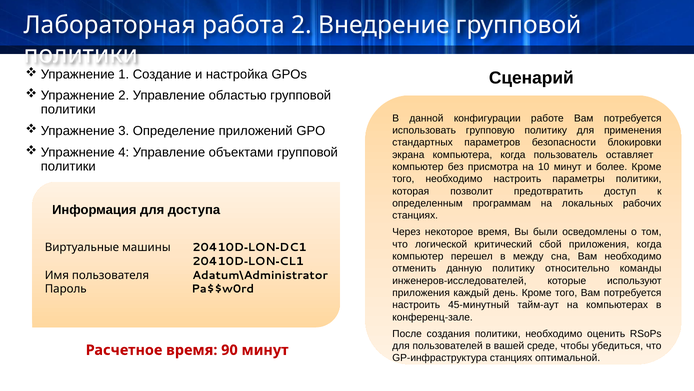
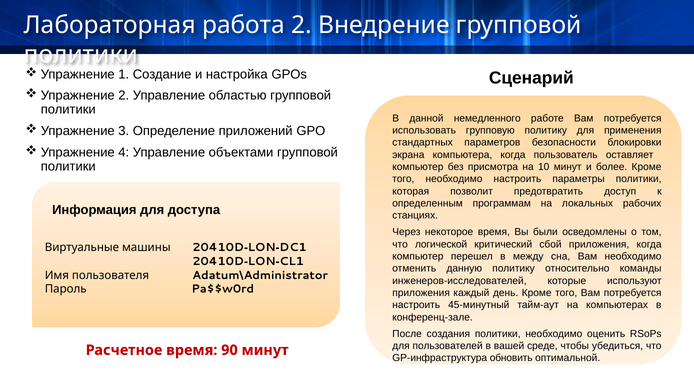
конфигурации: конфигурации -> немедленного
GP-инфраструктура станциях: станциях -> обновить
